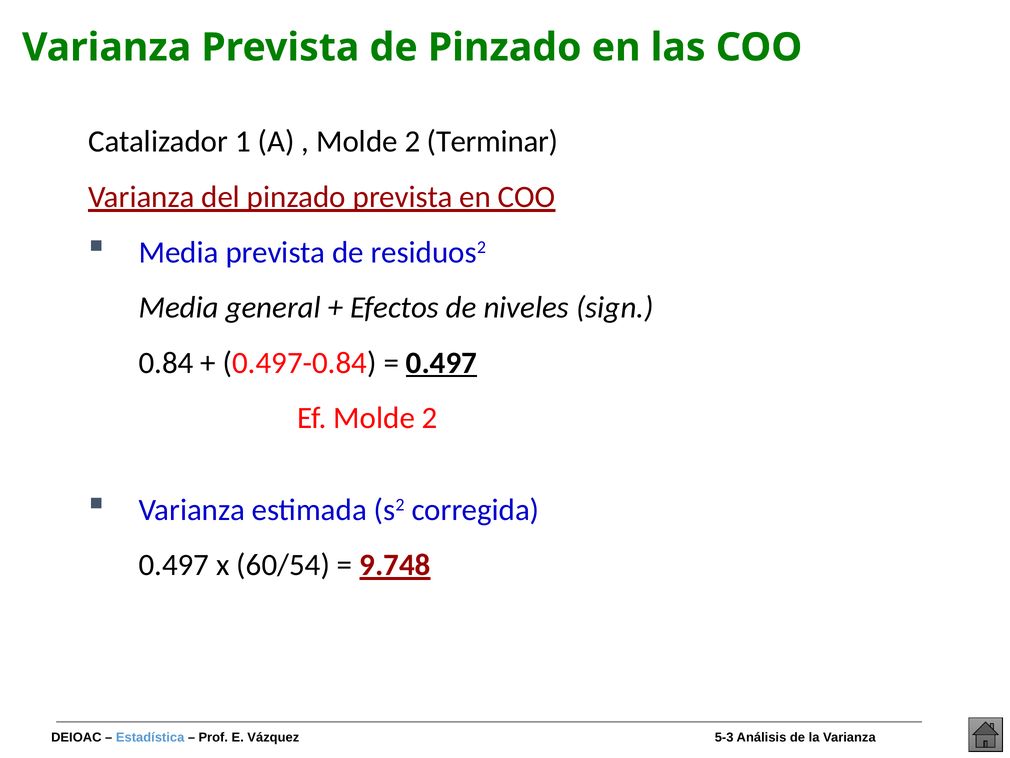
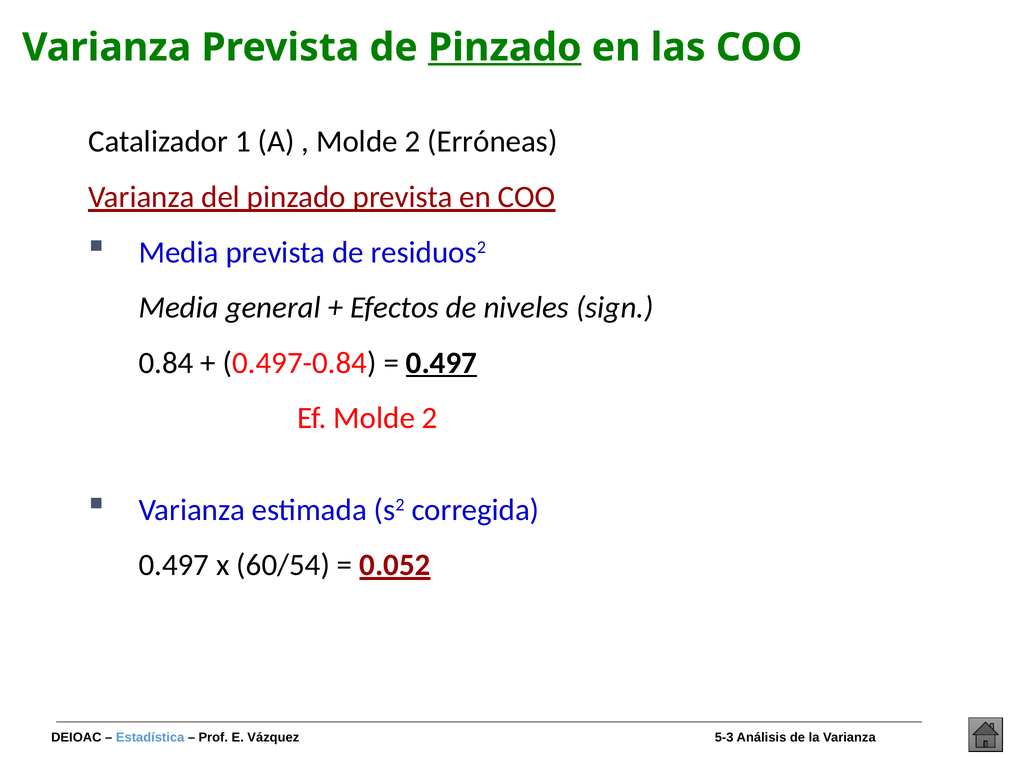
Pinzado at (505, 47) underline: none -> present
Terminar: Terminar -> Erróneas
9.748: 9.748 -> 0.052
